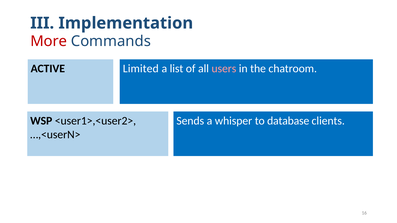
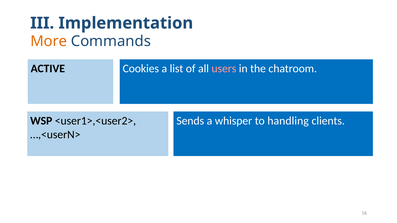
More colour: red -> orange
Limited: Limited -> Cookies
database: database -> handling
